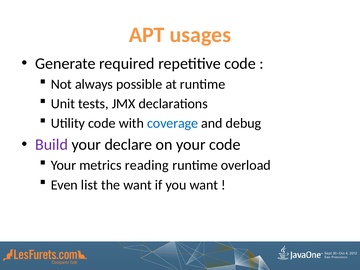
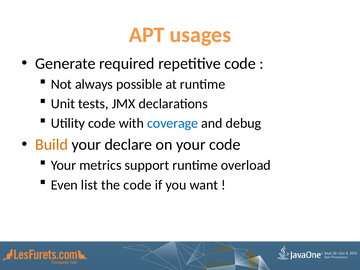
Build colour: purple -> orange
reading: reading -> support
the want: want -> code
